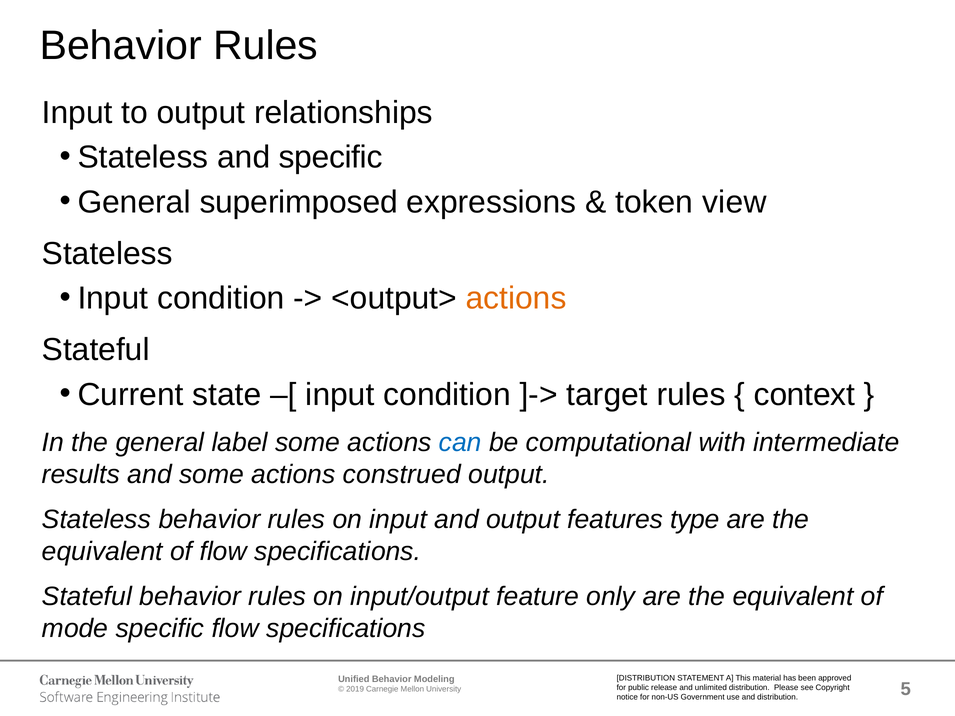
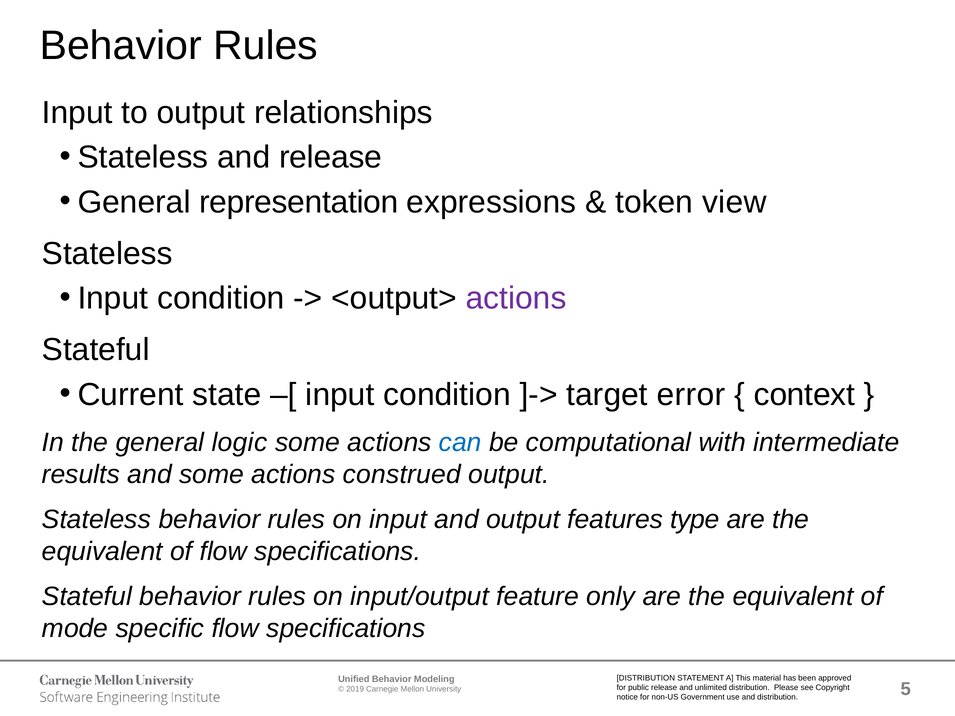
and specific: specific -> release
superimposed: superimposed -> representation
actions at (516, 299) colour: orange -> purple
target rules: rules -> error
label: label -> logic
